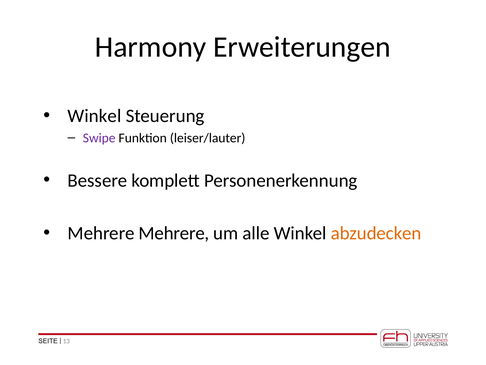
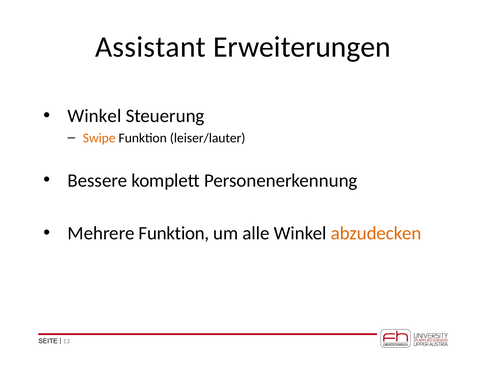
Harmony: Harmony -> Assistant
Swipe colour: purple -> orange
Mehrere Mehrere: Mehrere -> Funktion
